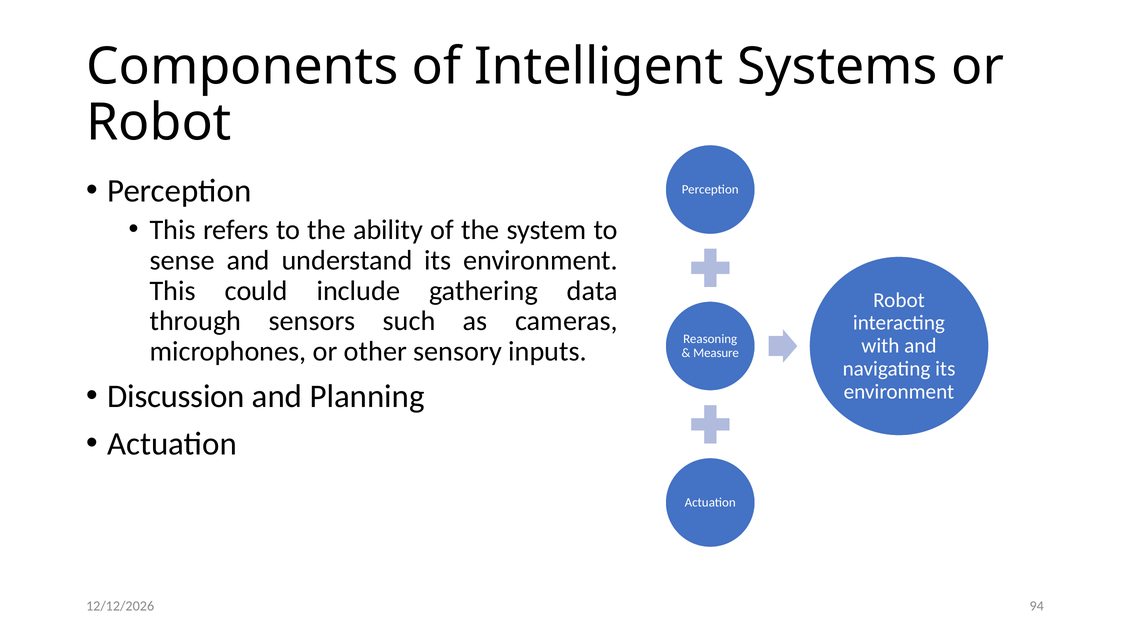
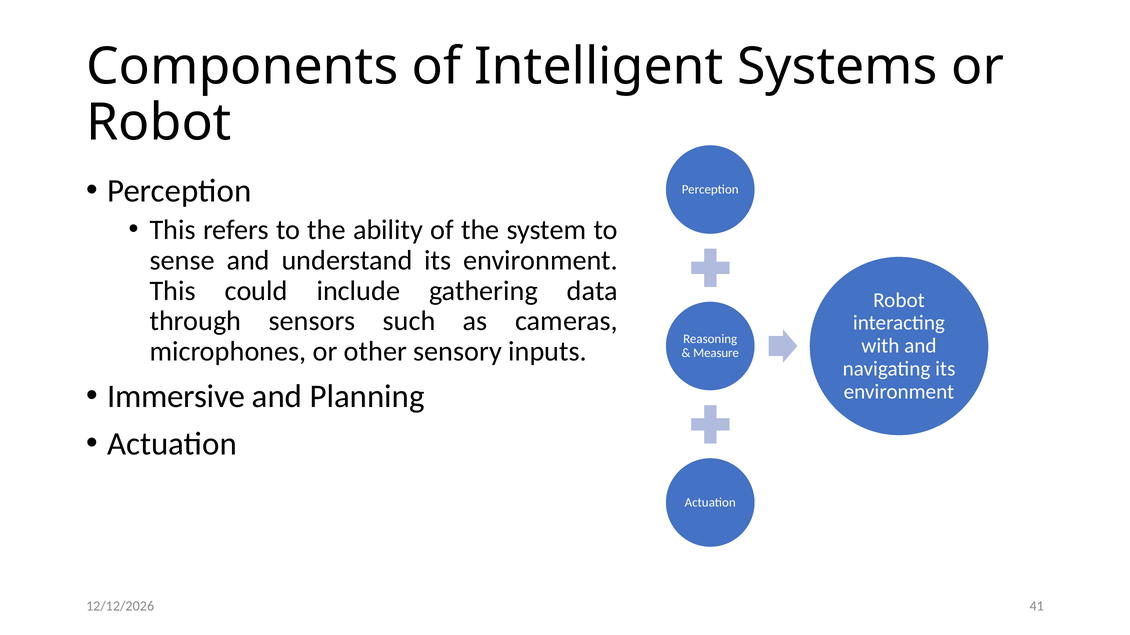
Discussion: Discussion -> Immersive
94: 94 -> 41
